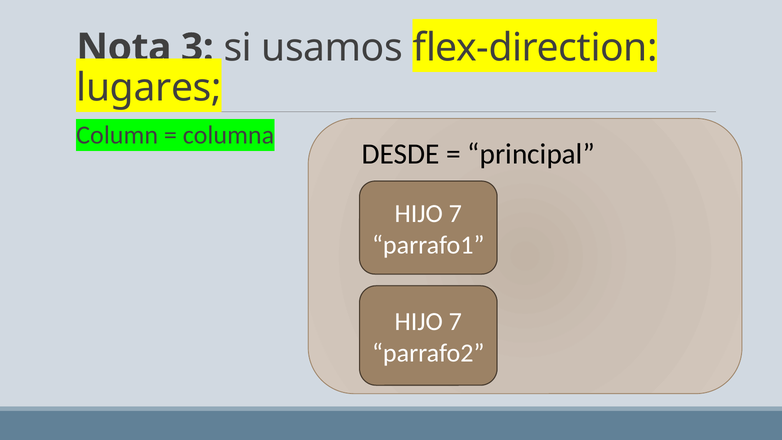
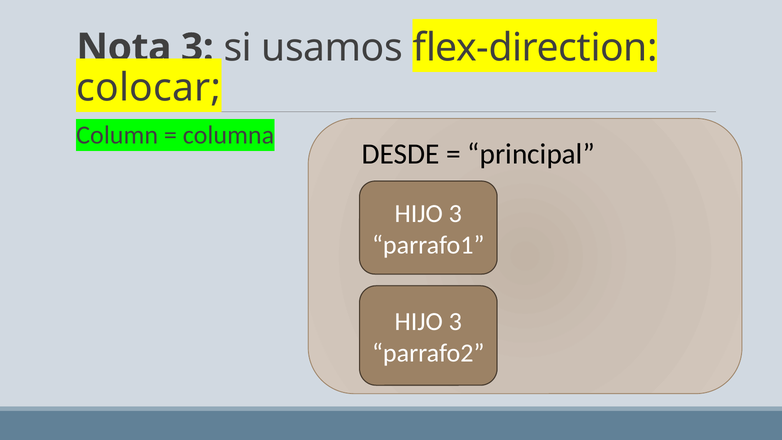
lugares: lugares -> colocar
7 at (455, 214): 7 -> 3
7 at (455, 322): 7 -> 3
